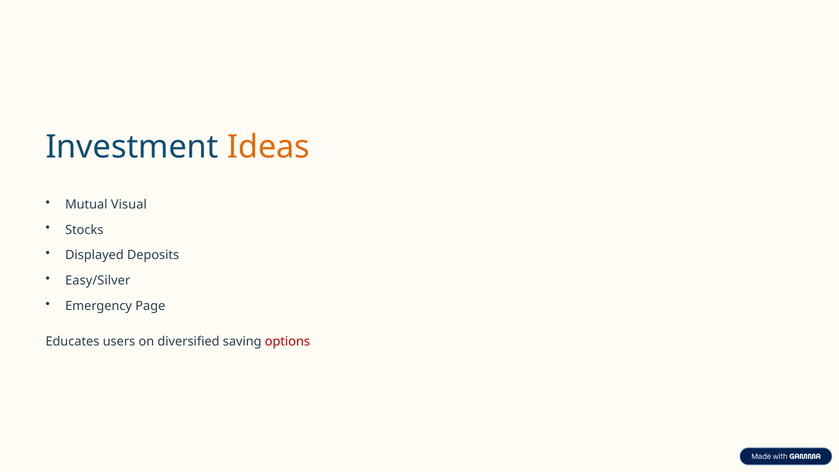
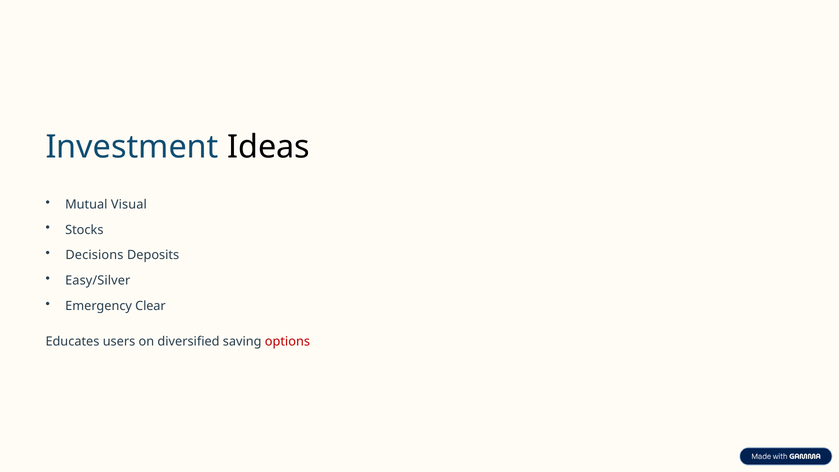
Ideas colour: orange -> black
Displayed: Displayed -> Decisions
Page: Page -> Clear
